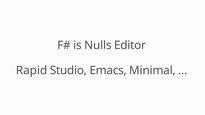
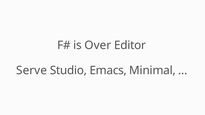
Nulls: Nulls -> Over
Rapid: Rapid -> Serve
